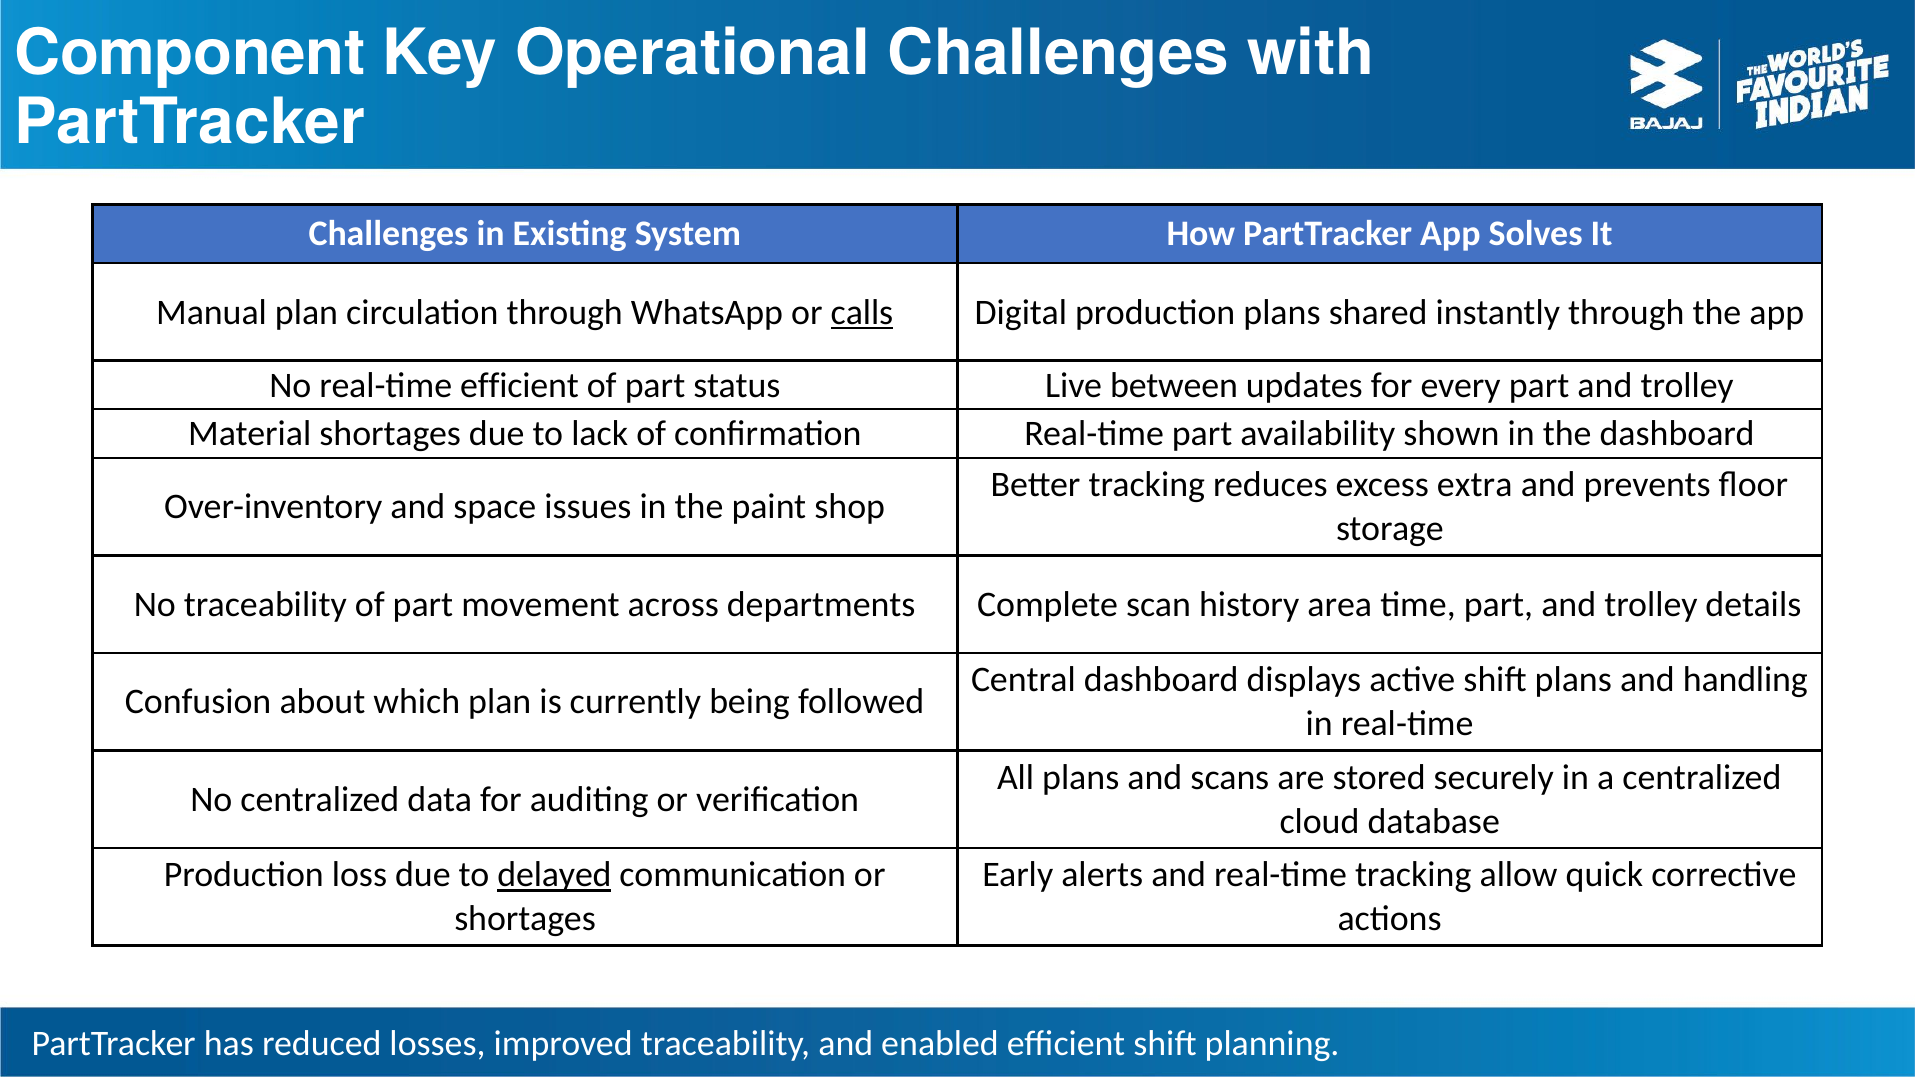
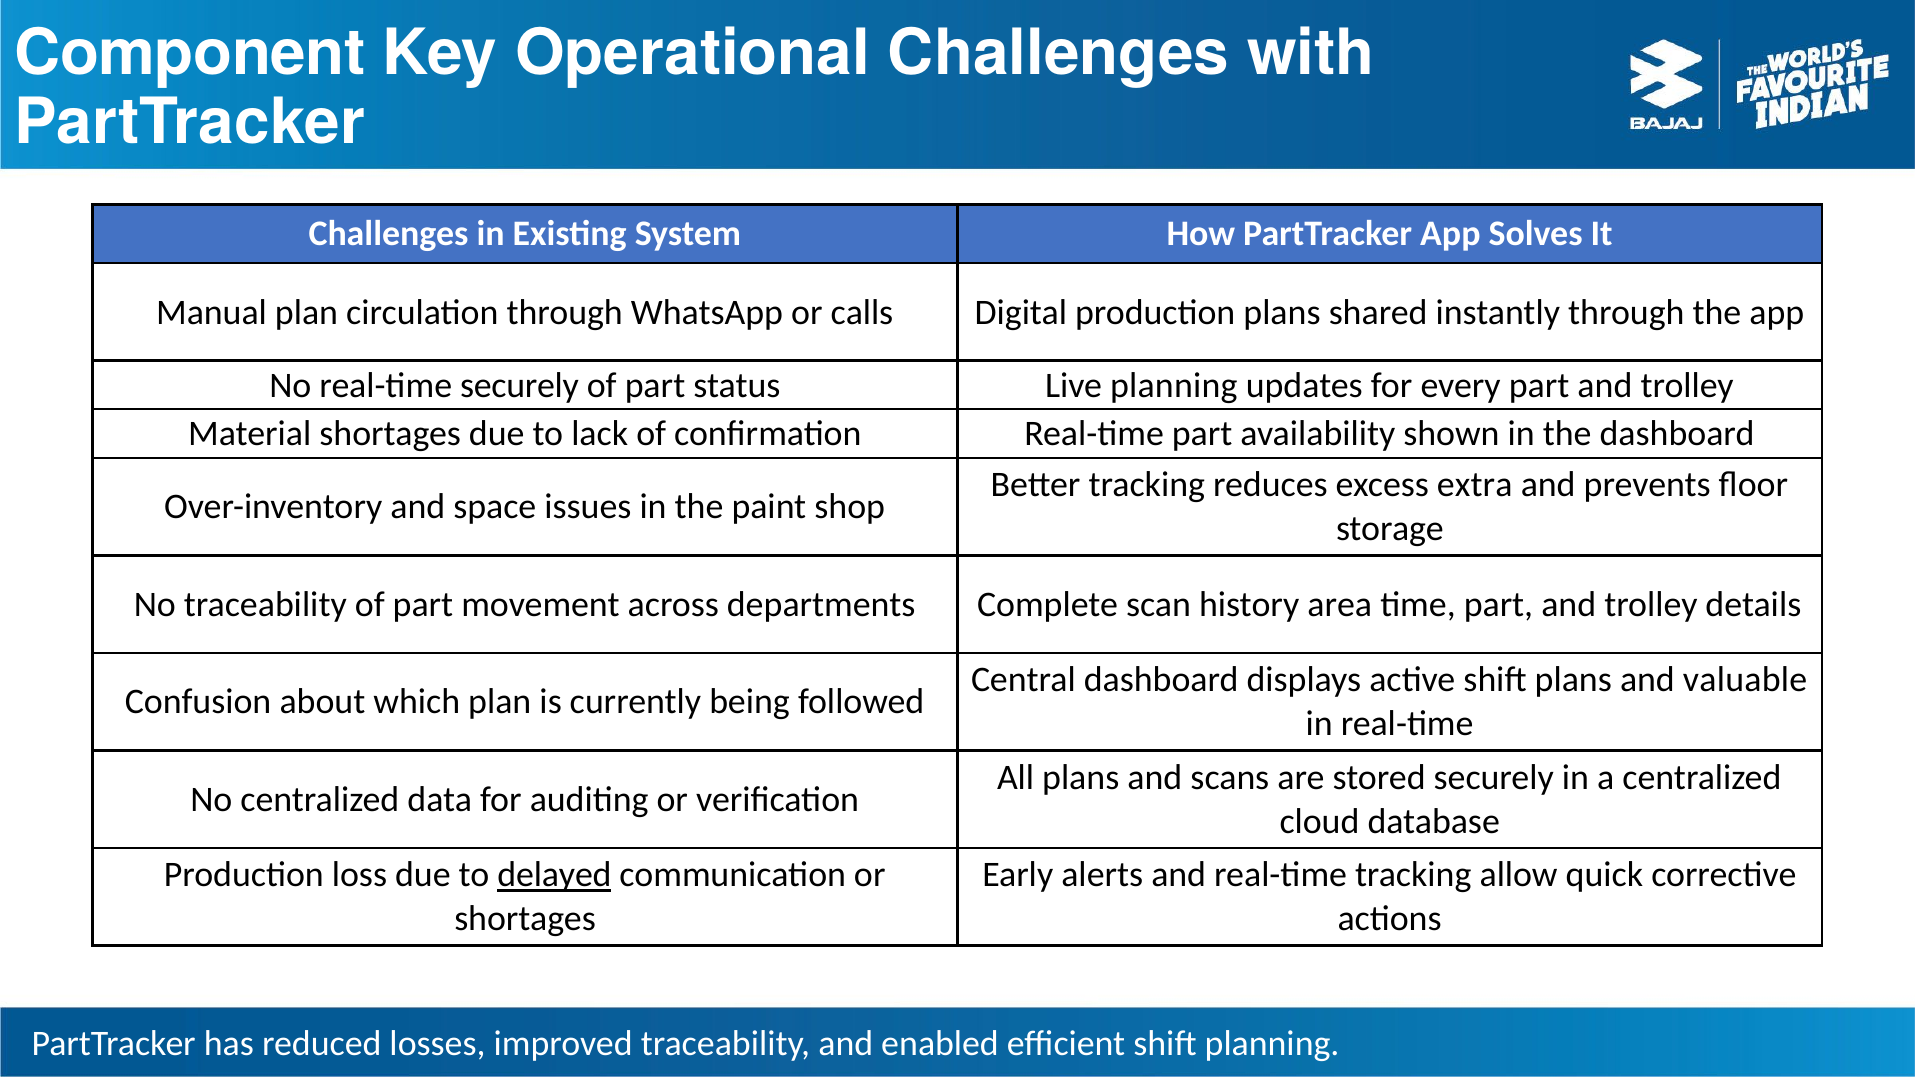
calls underline: present -> none
real-time efficient: efficient -> securely
Live between: between -> planning
handling: handling -> valuable
